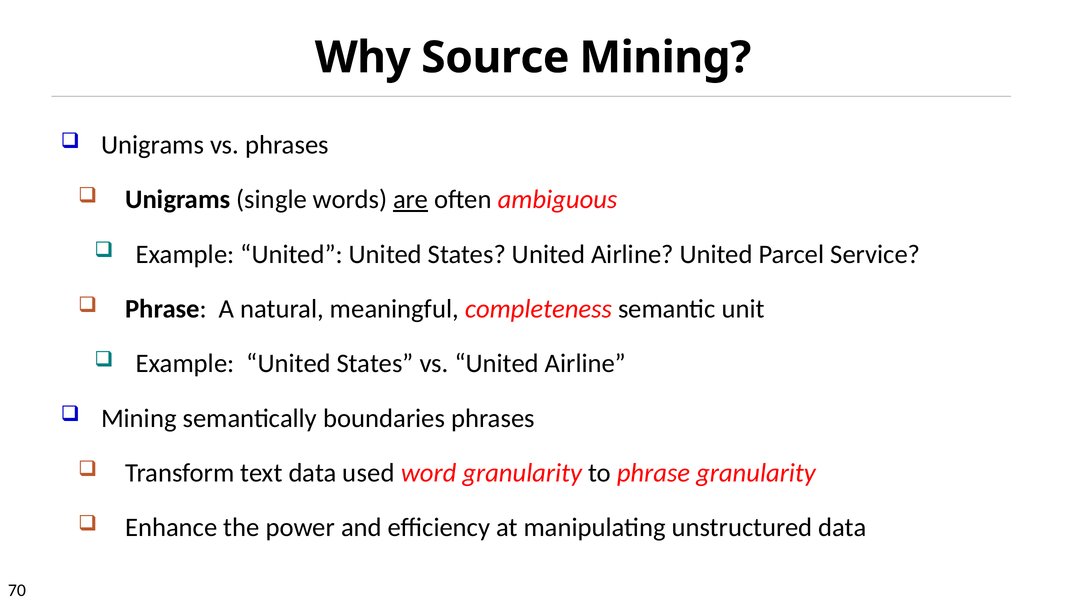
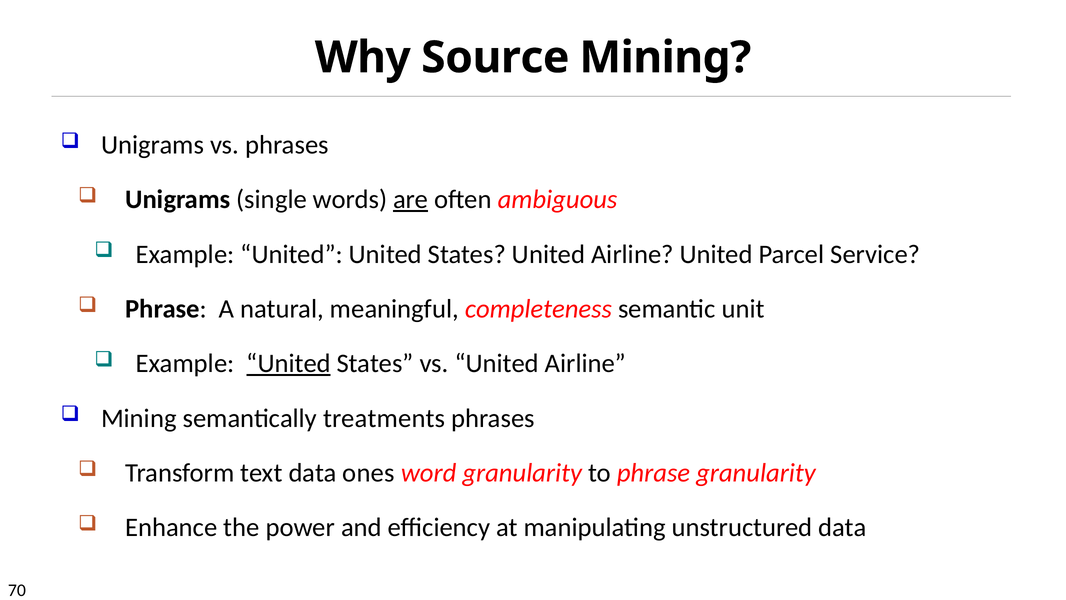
United at (289, 363) underline: none -> present
boundaries: boundaries -> treatments
used: used -> ones
